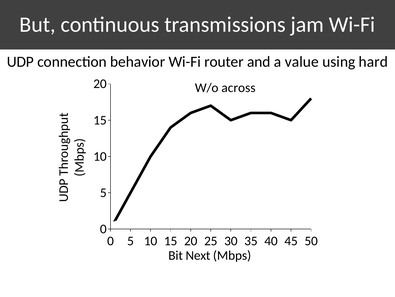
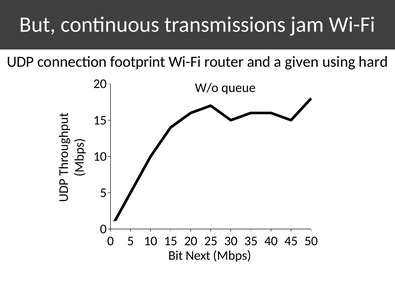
behavior: behavior -> footprint
value: value -> given
across: across -> queue
